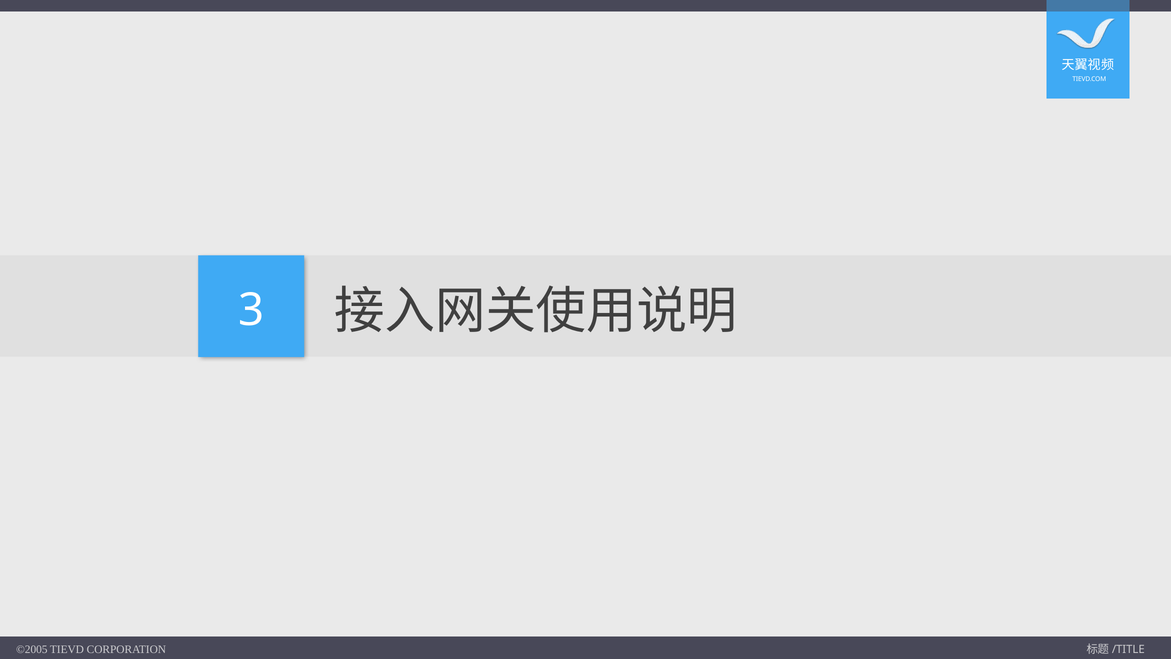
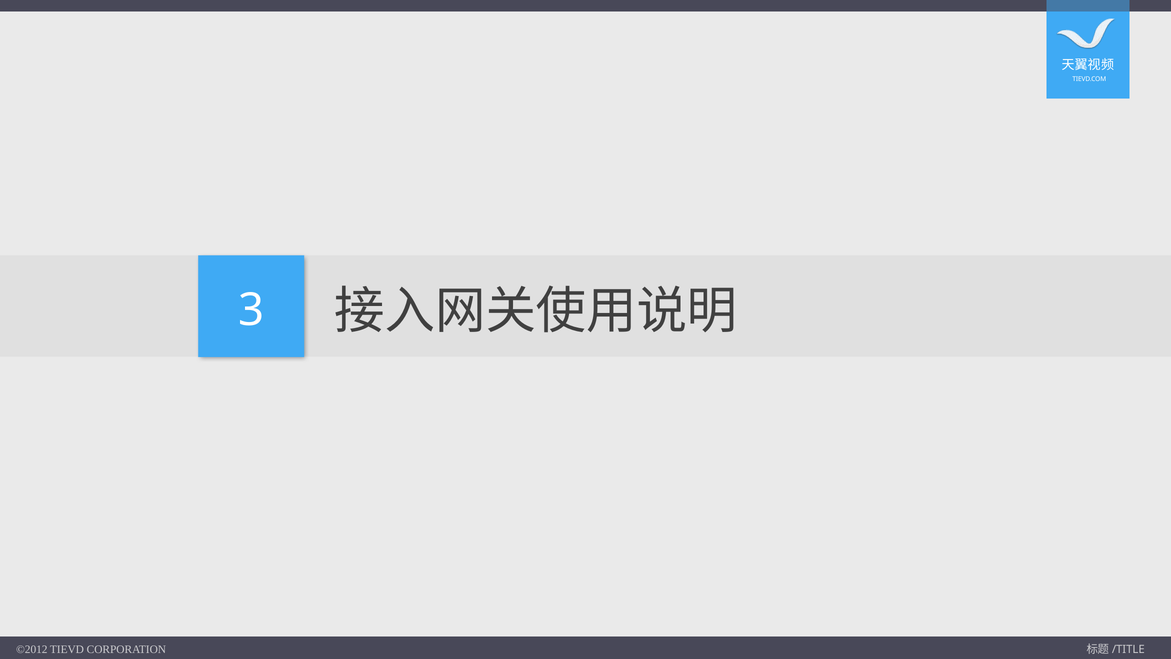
©2005: ©2005 -> ©2012
